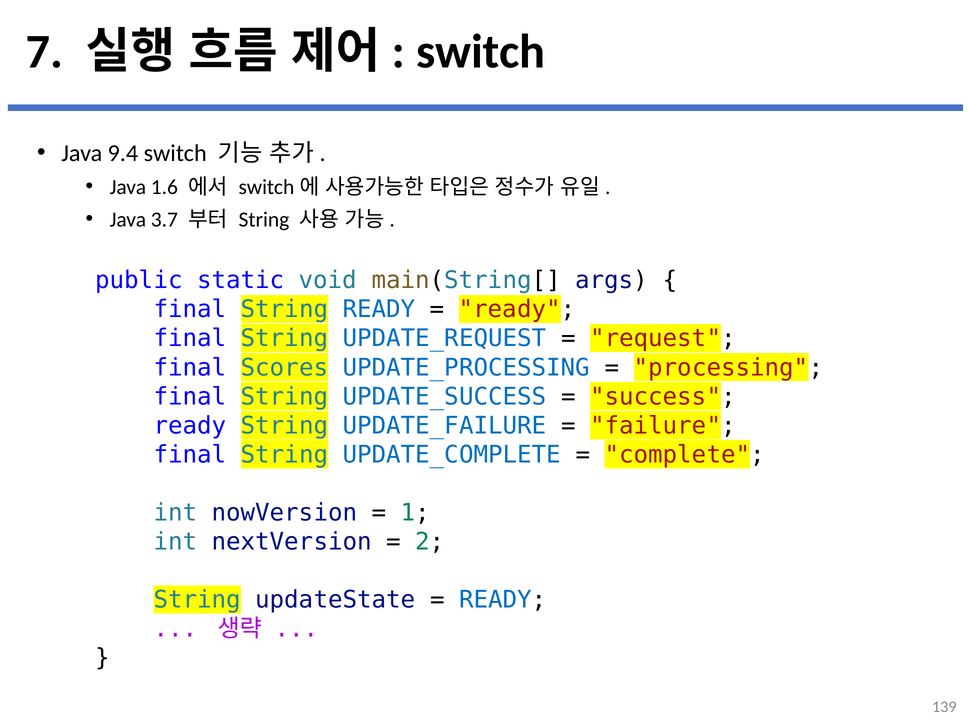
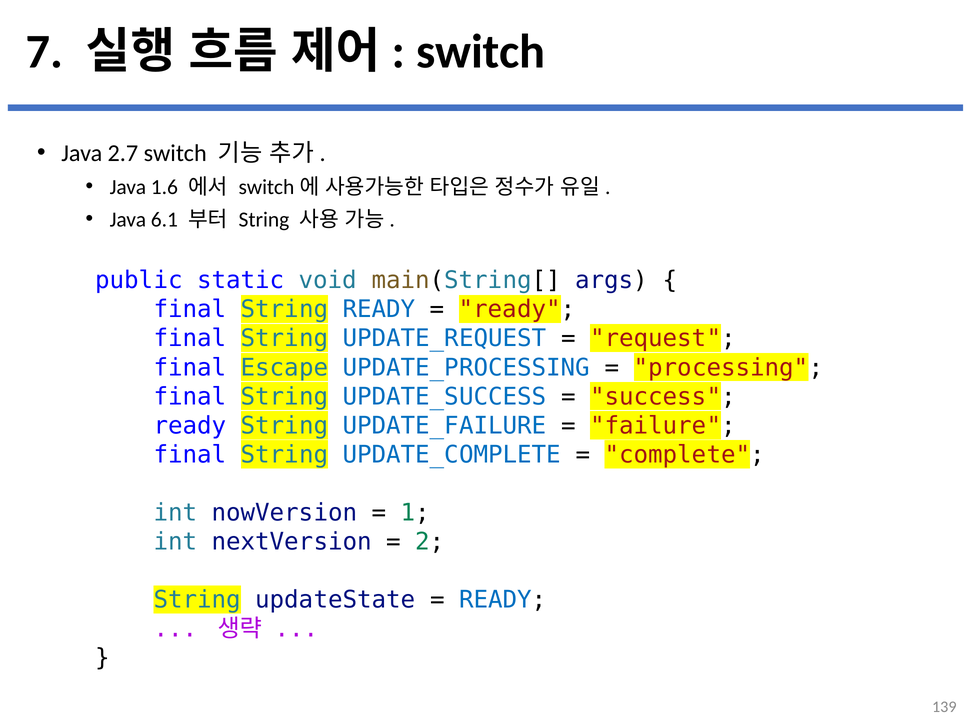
9.4: 9.4 -> 2.7
3.7: 3.7 -> 6.1
Scores: Scores -> Escape
